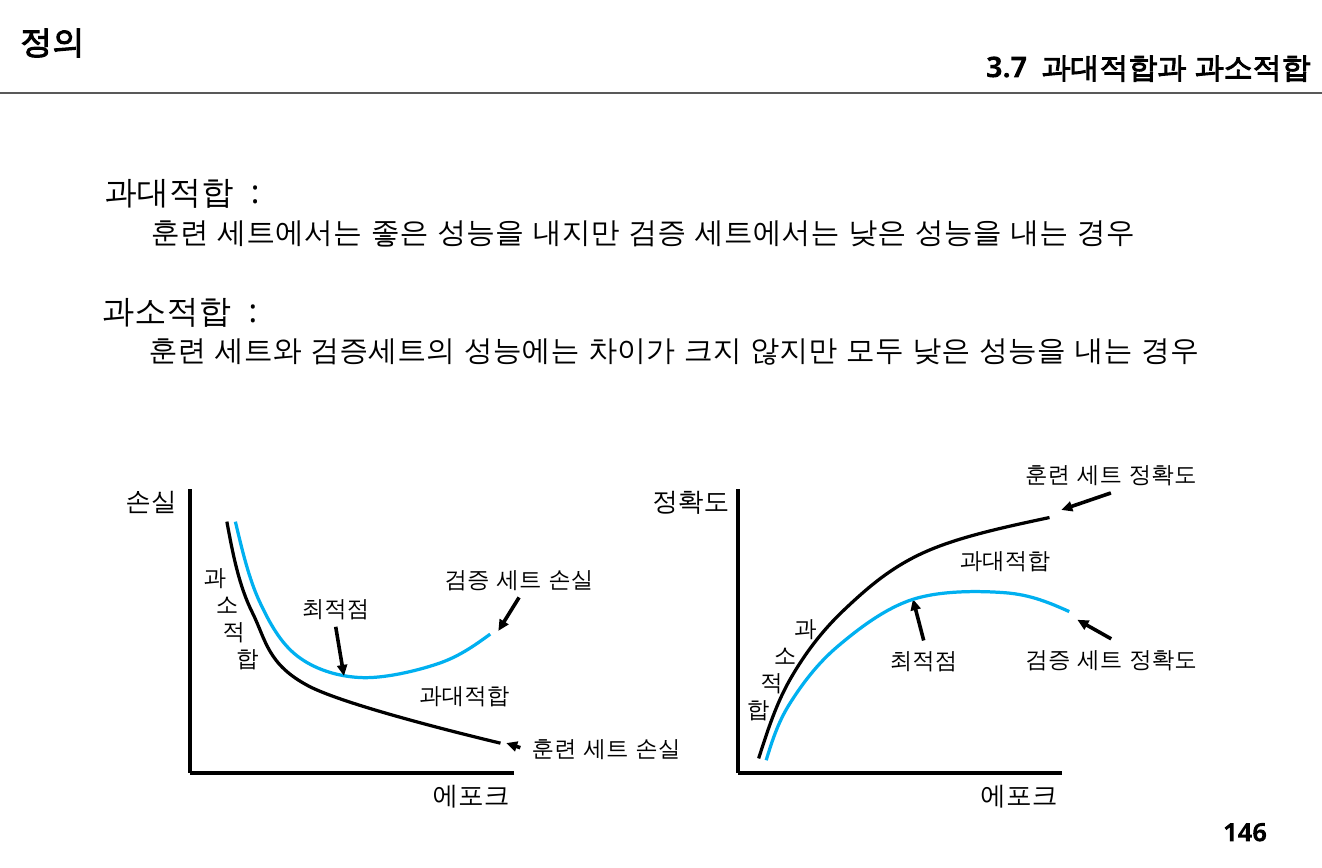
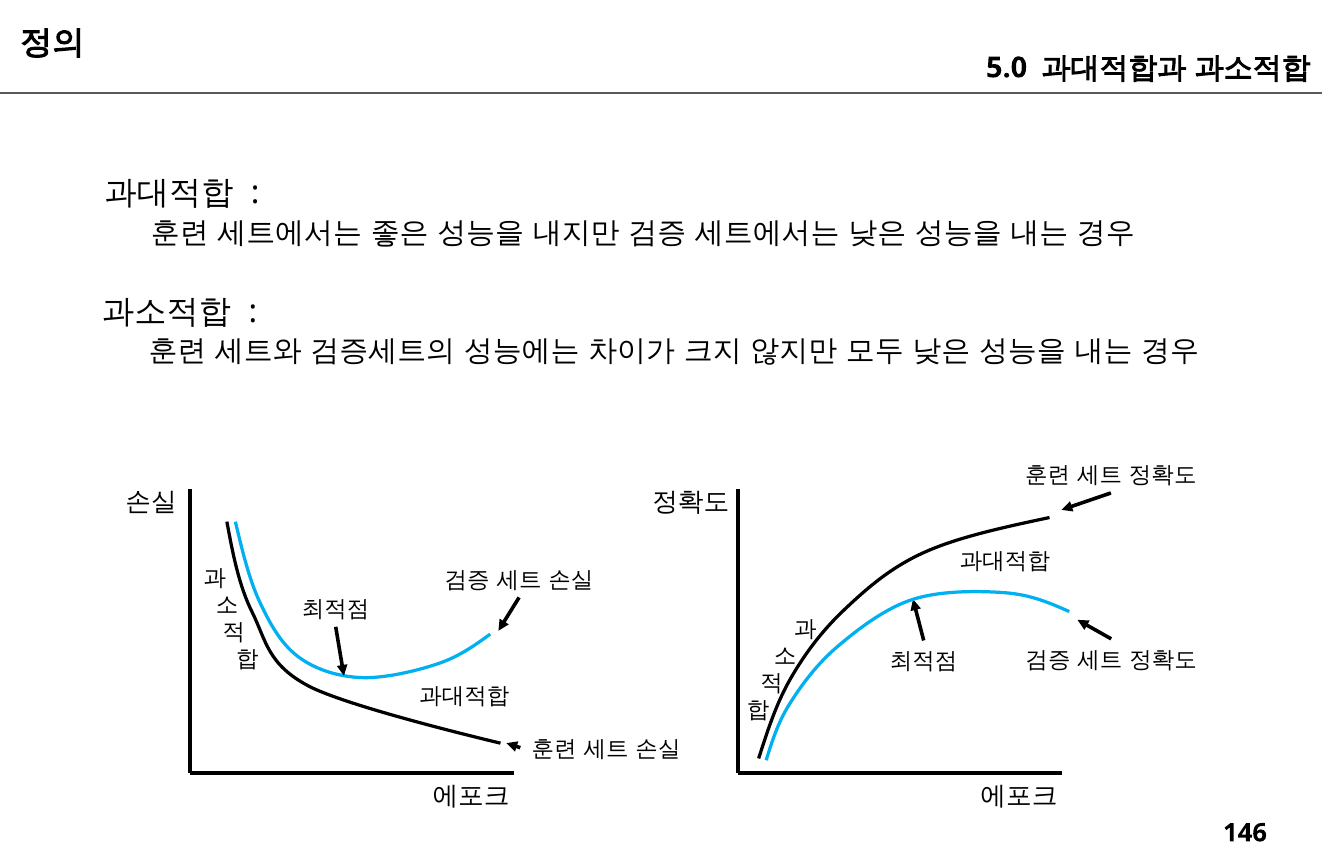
3.7: 3.7 -> 5.0
